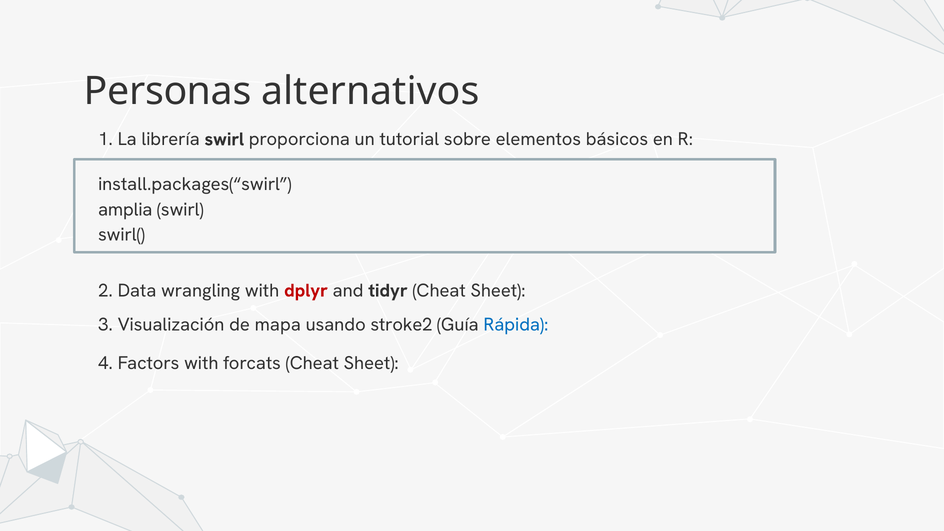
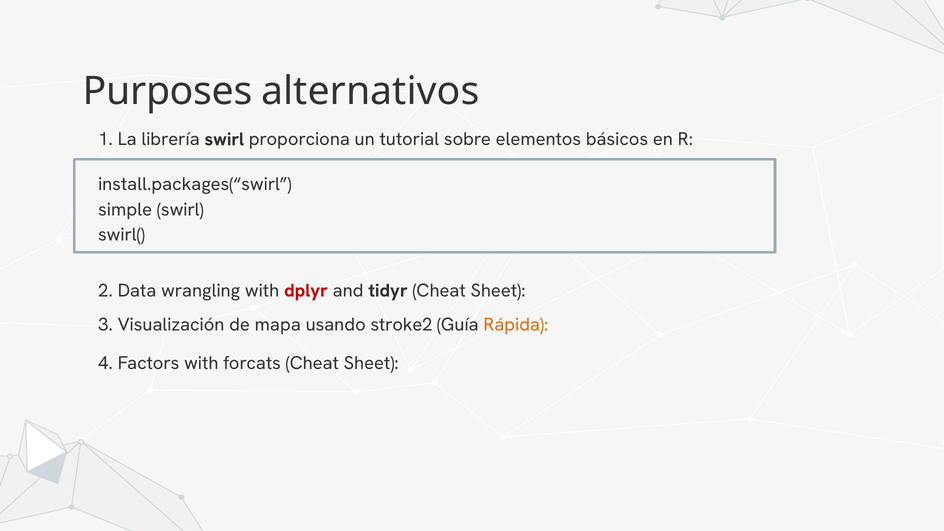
Personas: Personas -> Purposes
amplia: amplia -> simple
Rápida colour: blue -> orange
